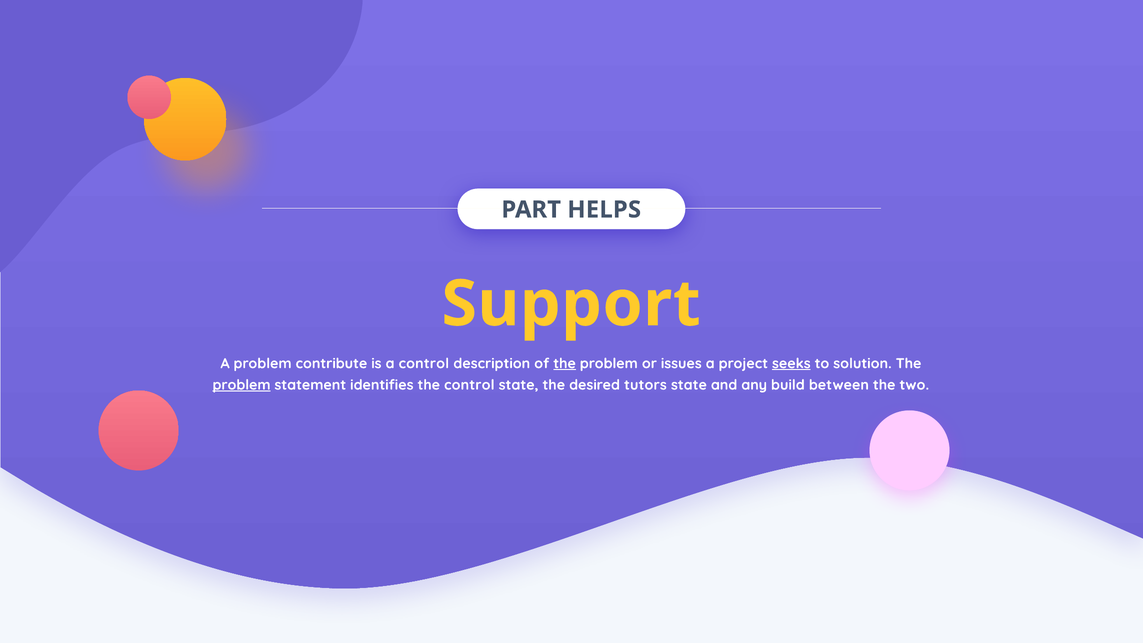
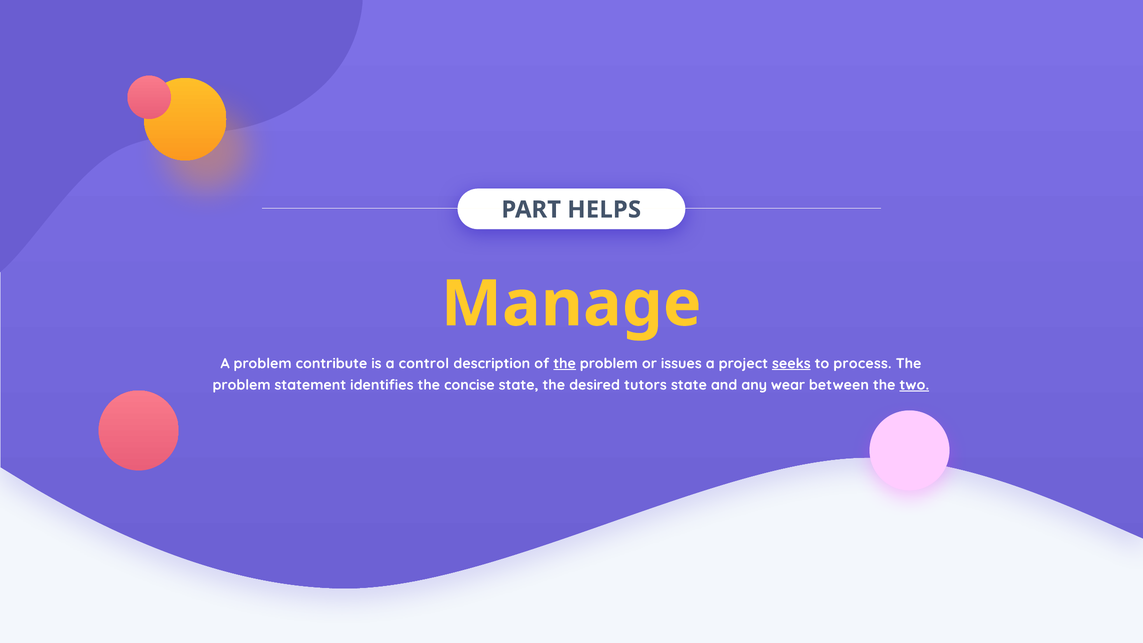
Support: Support -> Manage
solution: solution -> process
problem at (242, 385) underline: present -> none
the control: control -> concise
build: build -> wear
two underline: none -> present
